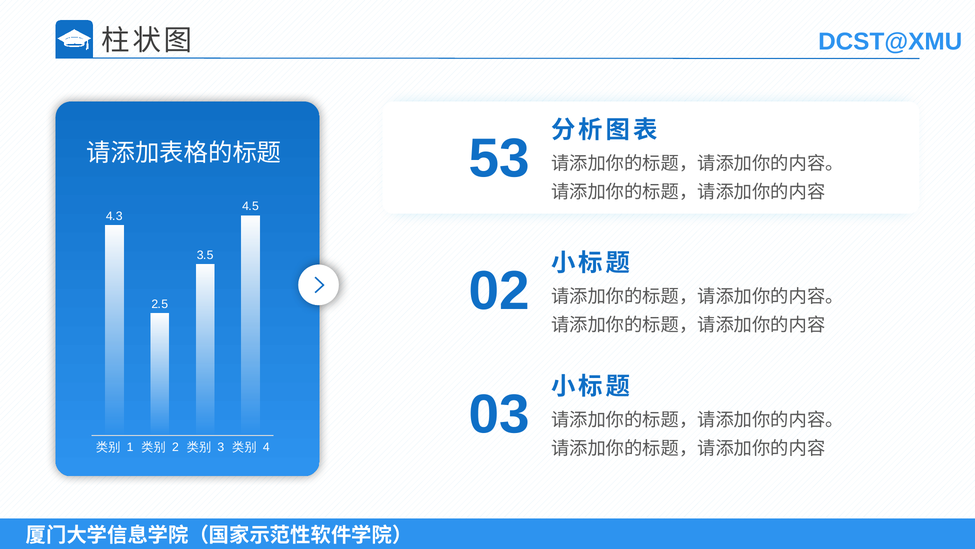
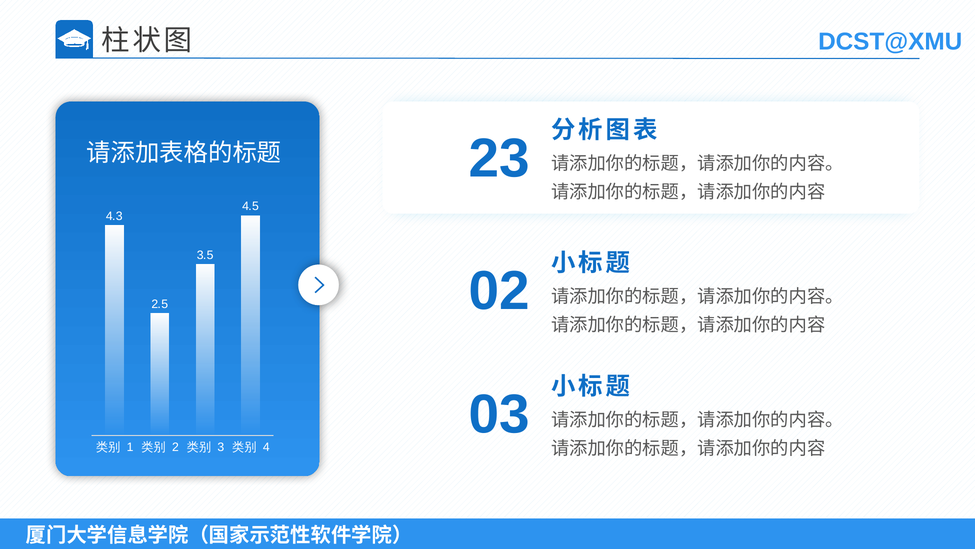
53: 53 -> 23
